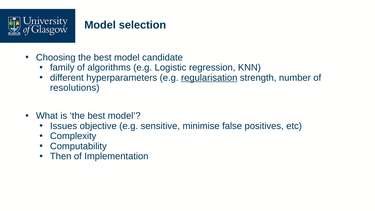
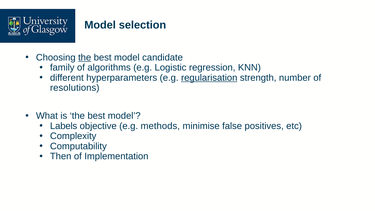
the at (85, 57) underline: none -> present
Issues: Issues -> Labels
sensitive: sensitive -> methods
